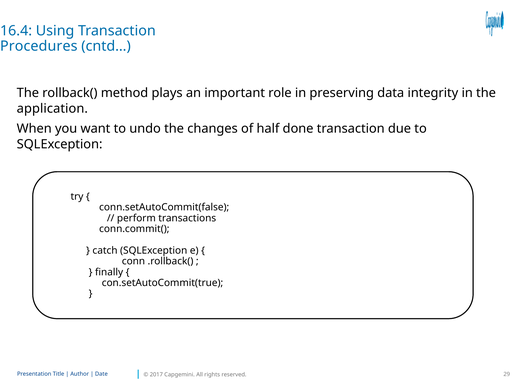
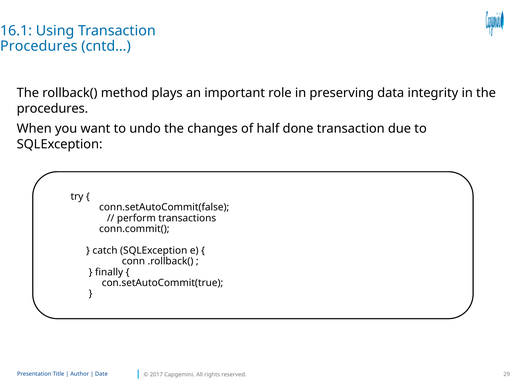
16.4: 16.4 -> 16.1
application at (52, 108): application -> procedures
